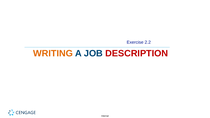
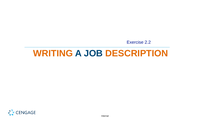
DESCRIPTION colour: red -> orange
